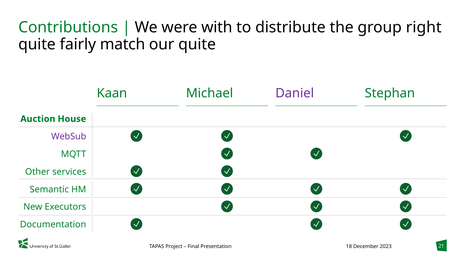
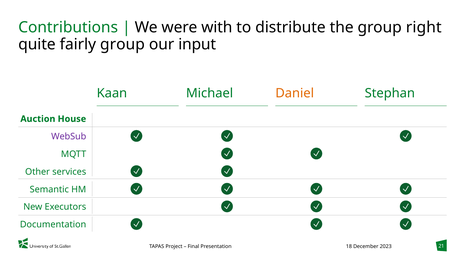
fairly match: match -> group
our quite: quite -> input
Daniel colour: purple -> orange
